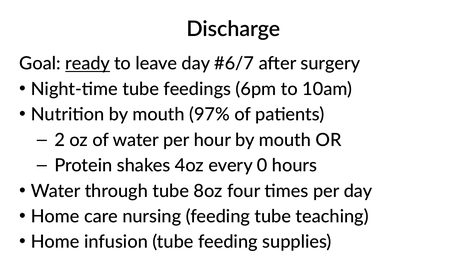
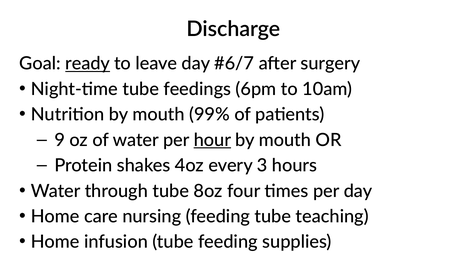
97%: 97% -> 99%
2: 2 -> 9
hour underline: none -> present
0: 0 -> 3
